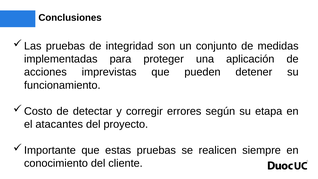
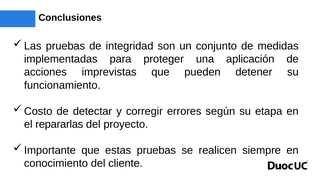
atacantes: atacantes -> repararlas
